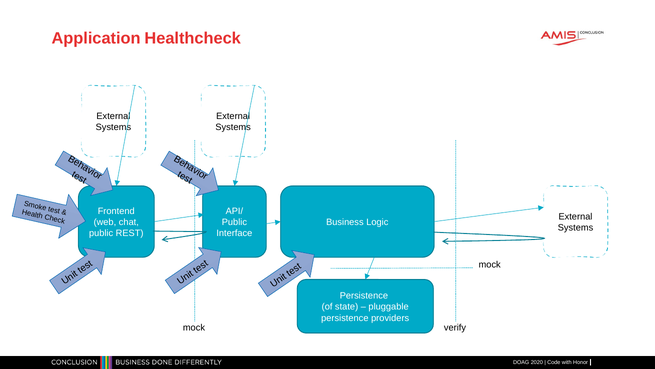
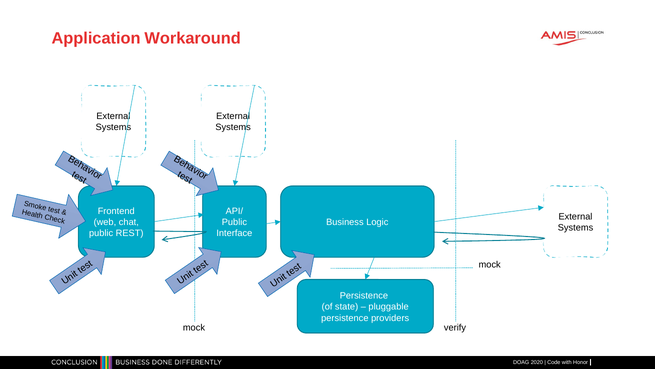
Healthcheck: Healthcheck -> Workaround
